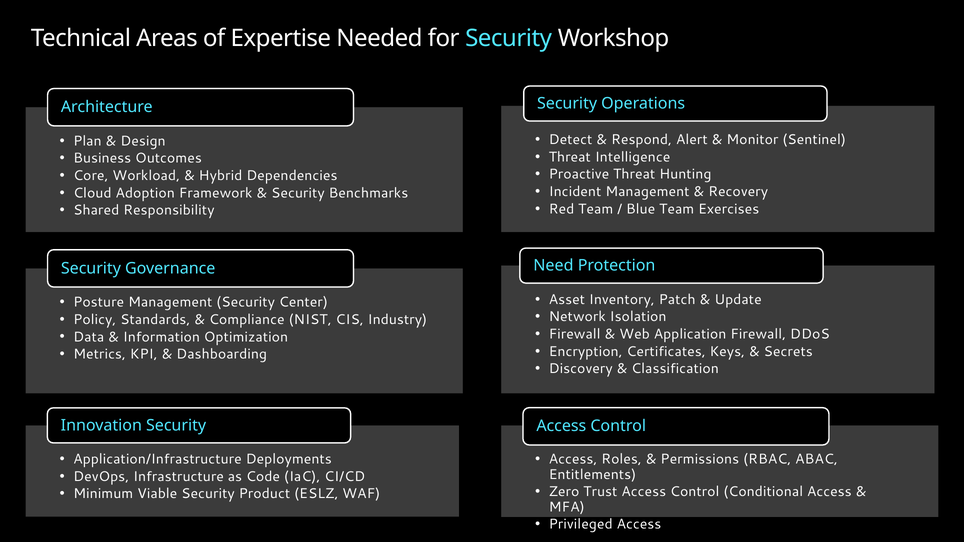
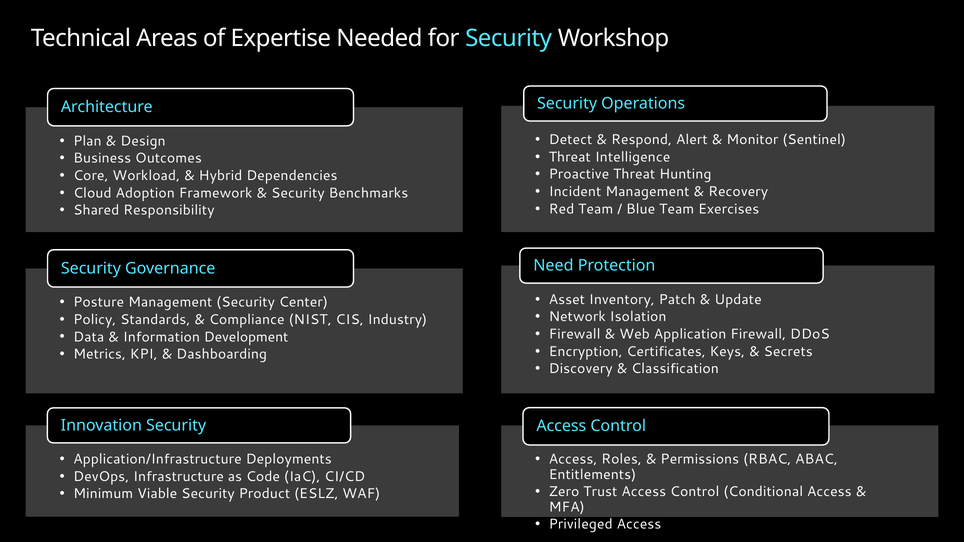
Optimization: Optimization -> Development
